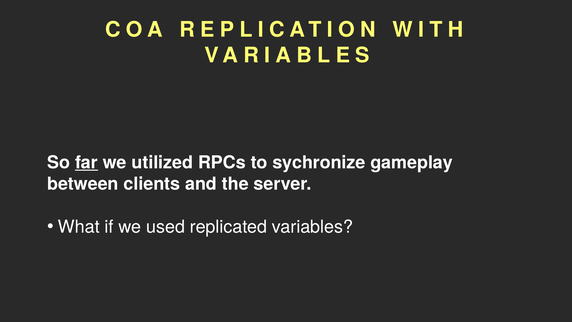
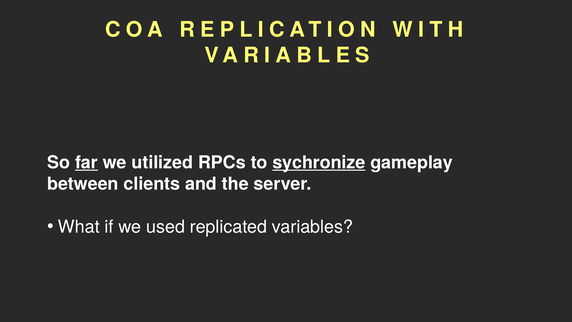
sychronize underline: none -> present
